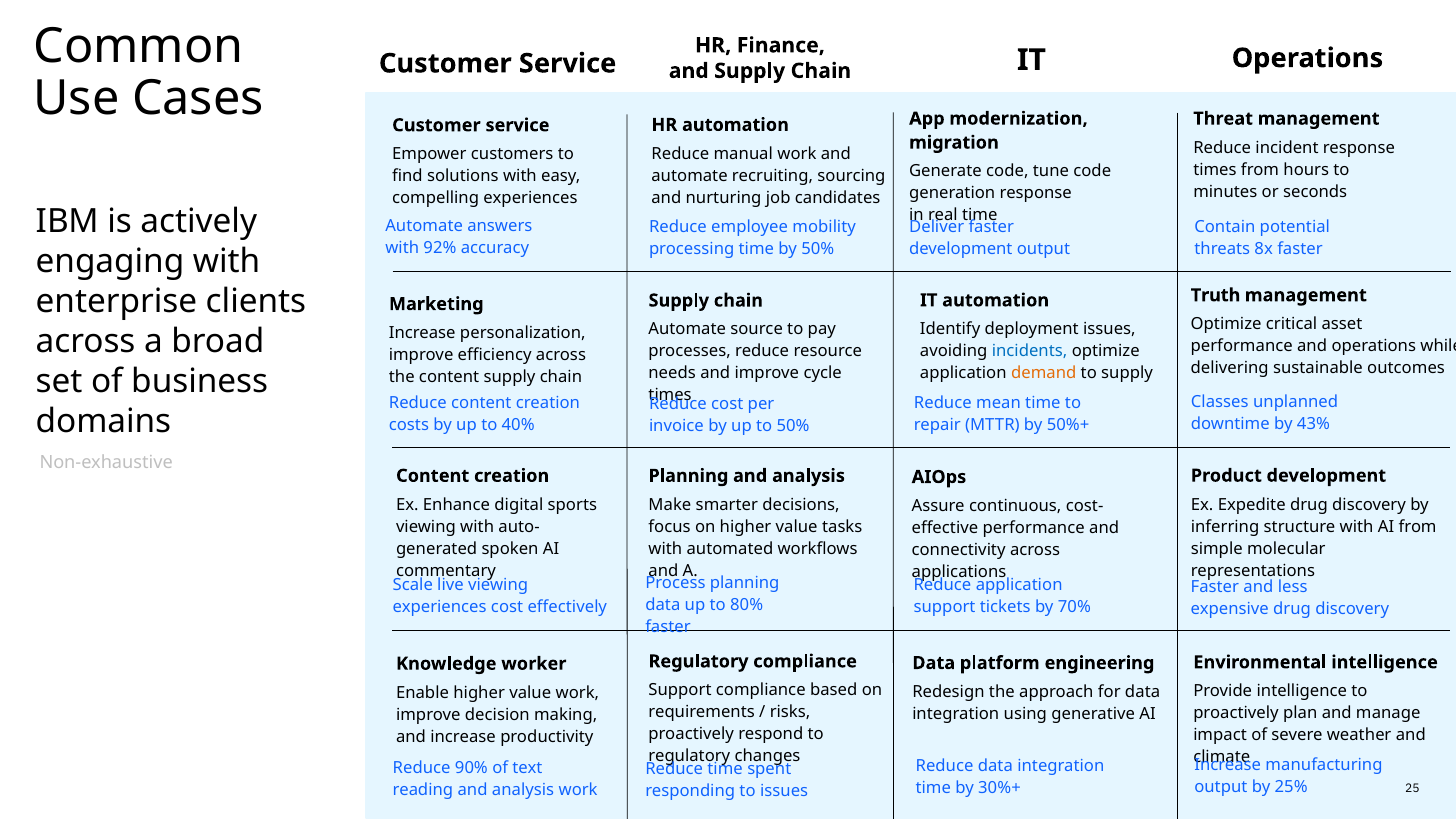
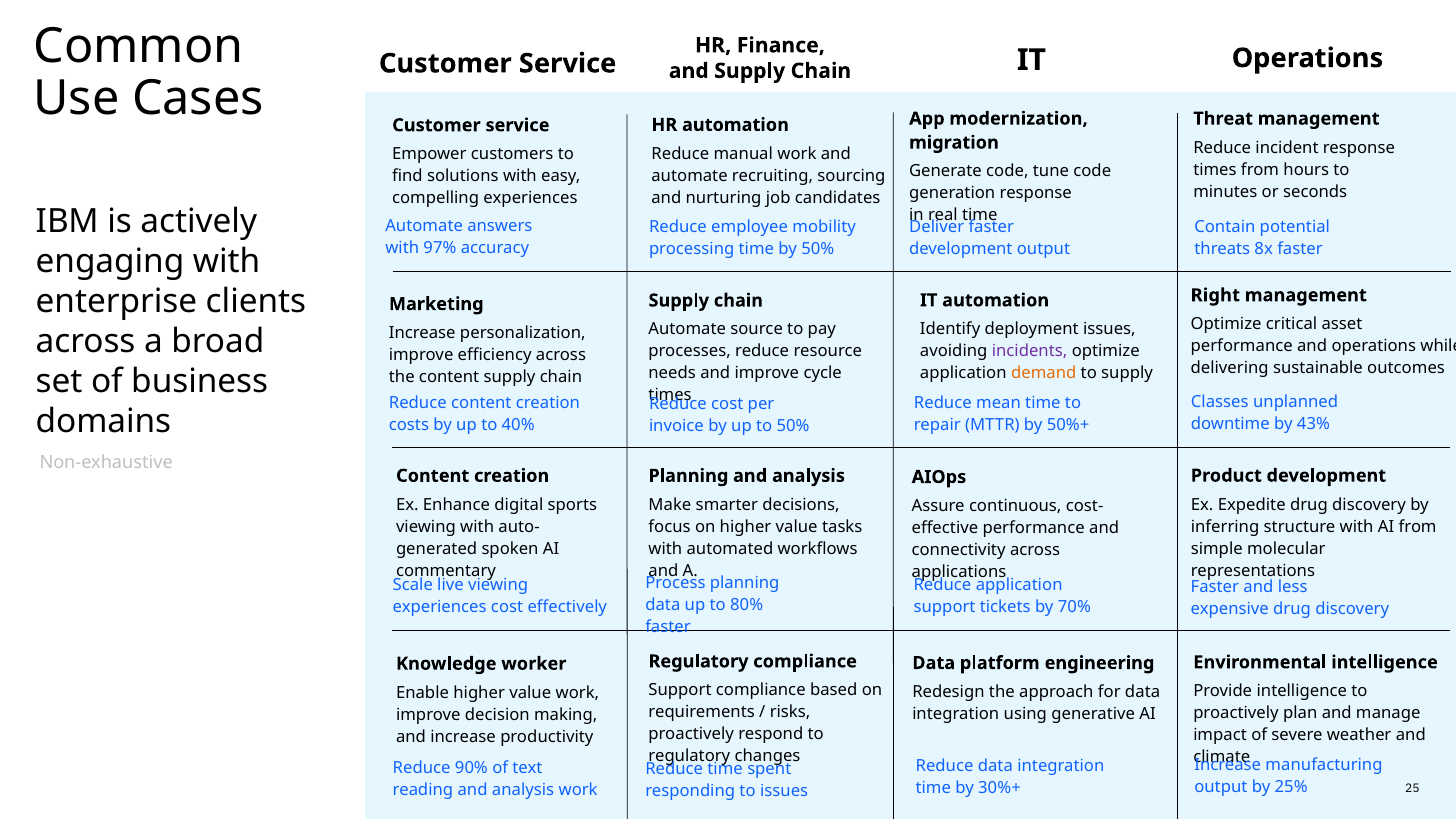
92%: 92% -> 97%
Truth: Truth -> Right
incidents colour: blue -> purple
